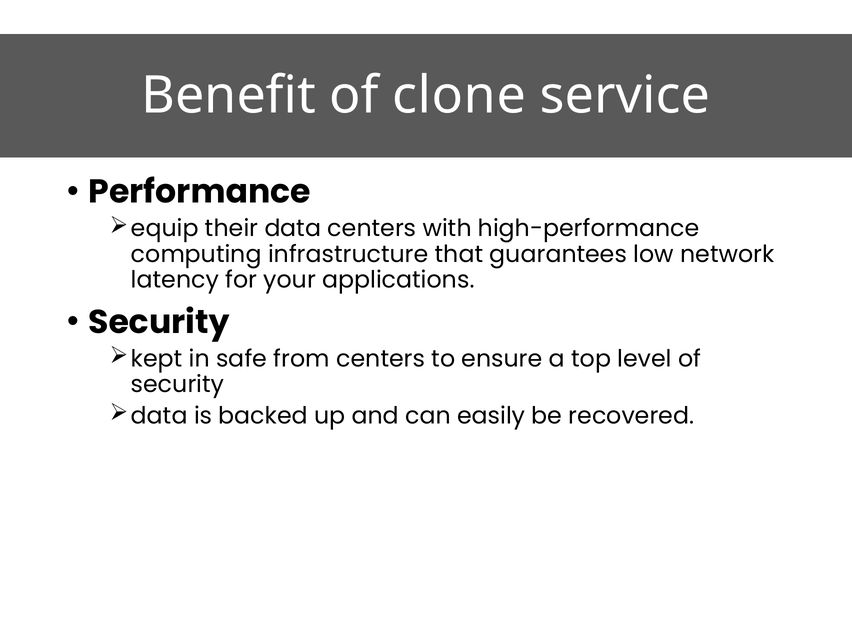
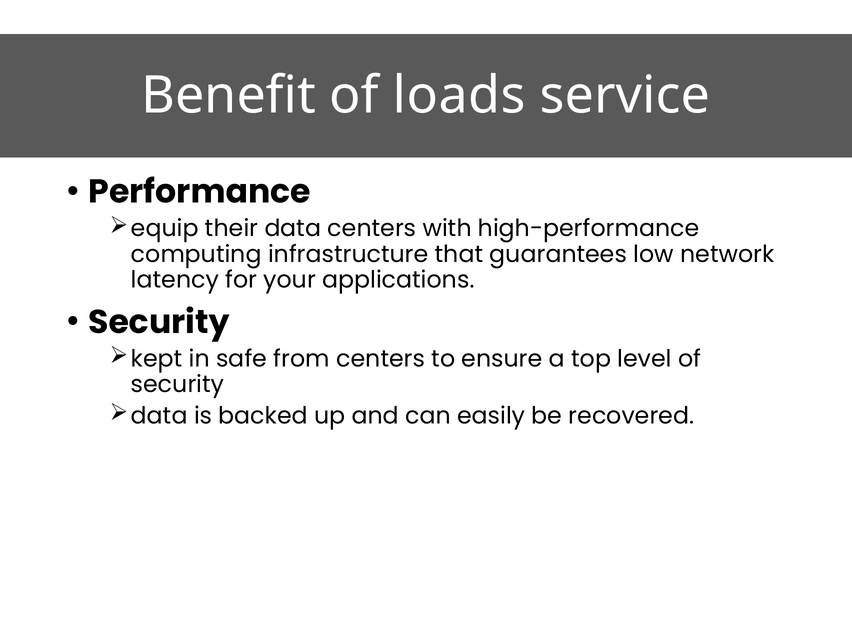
clone: clone -> loads
